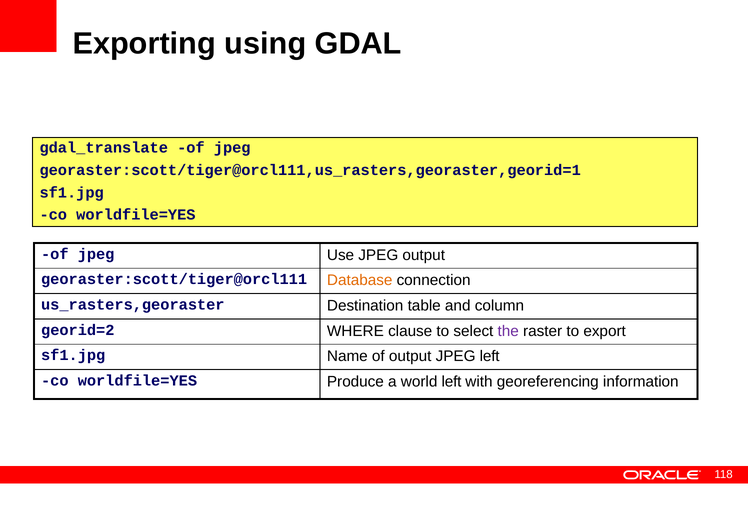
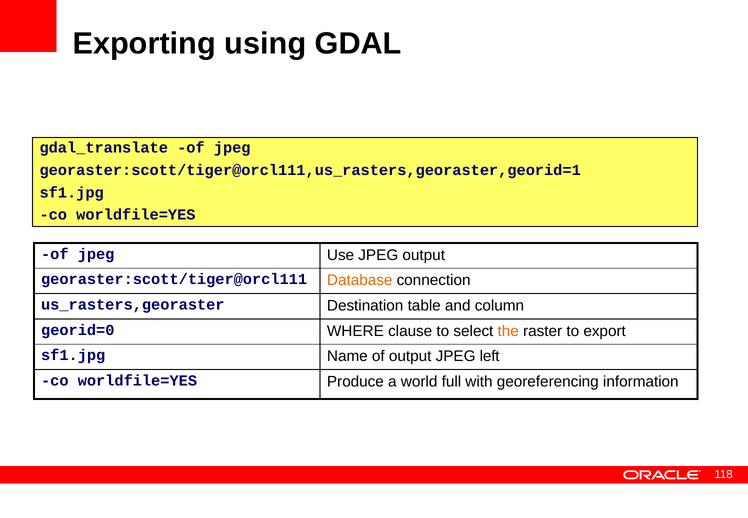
georid=2: georid=2 -> georid=0
the colour: purple -> orange
world left: left -> full
